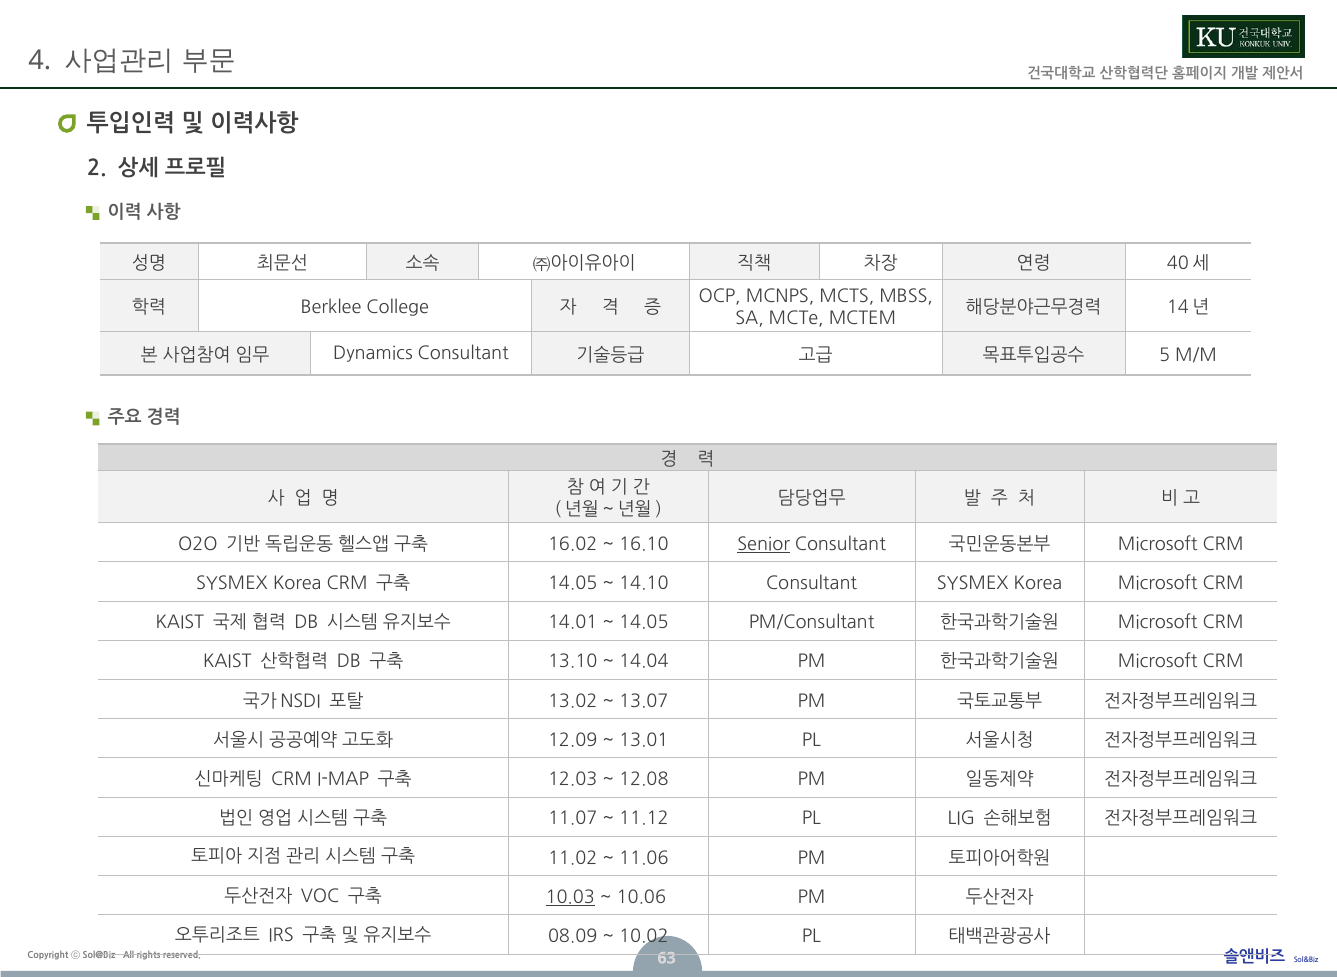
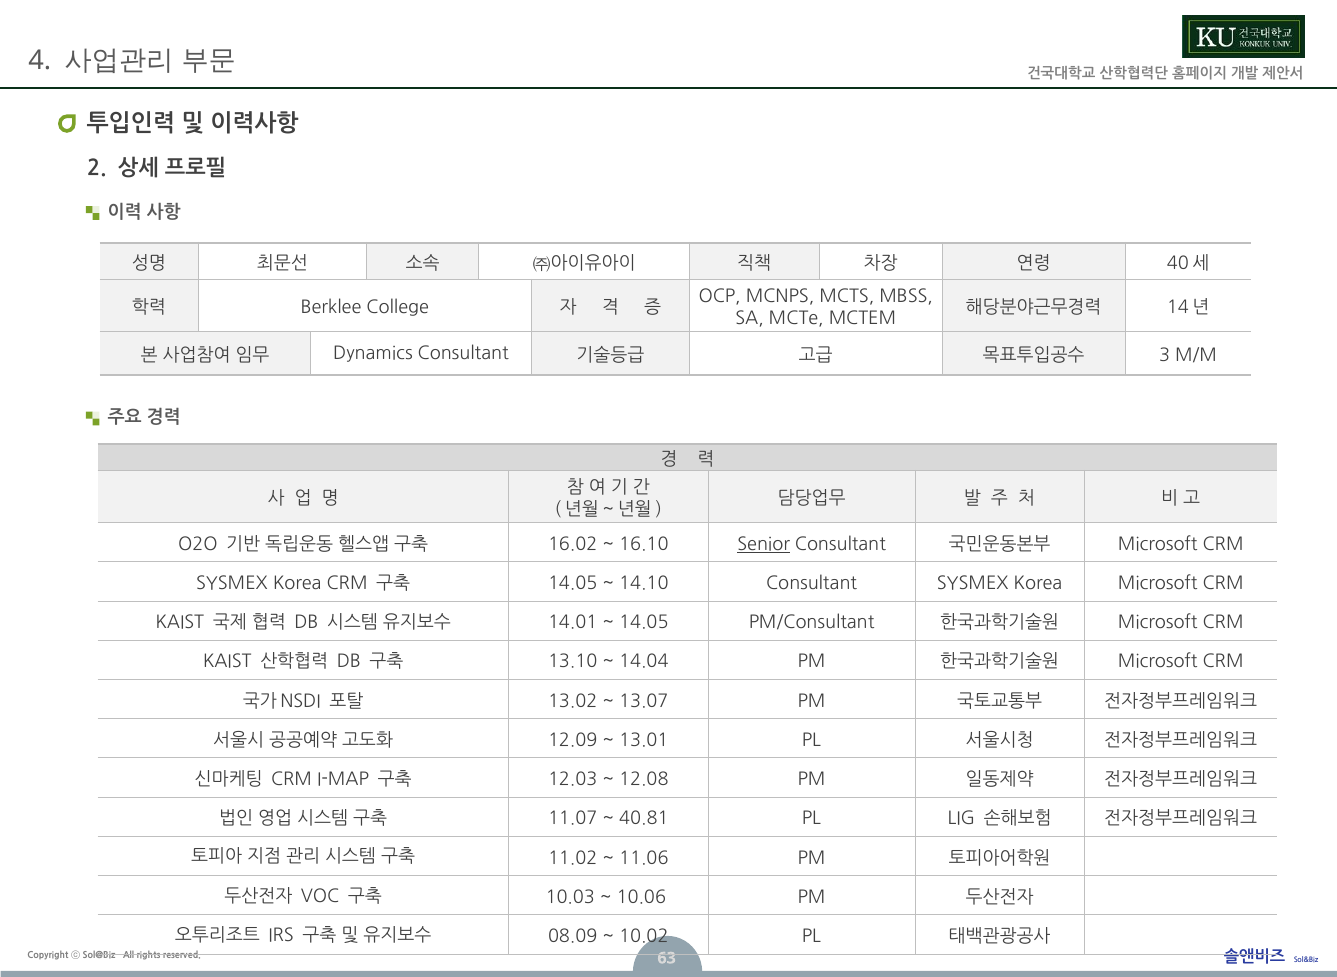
5: 5 -> 3
11.12: 11.12 -> 40.81
10.03 underline: present -> none
